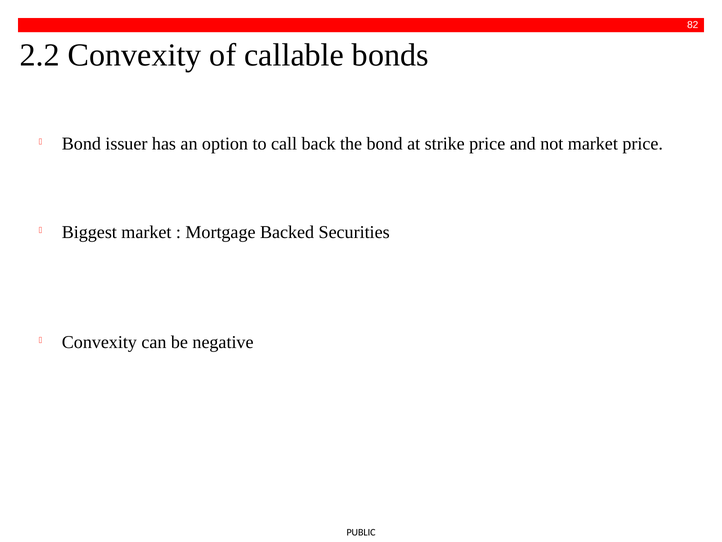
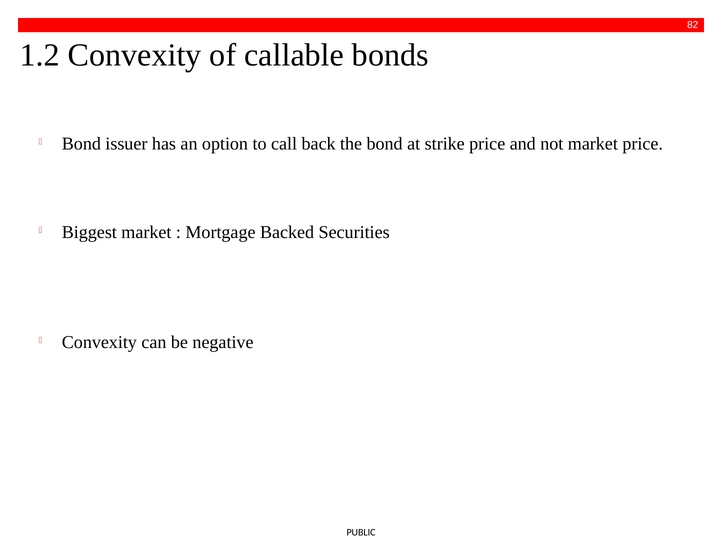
2.2: 2.2 -> 1.2
